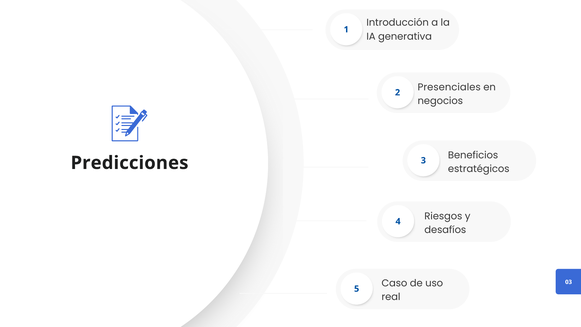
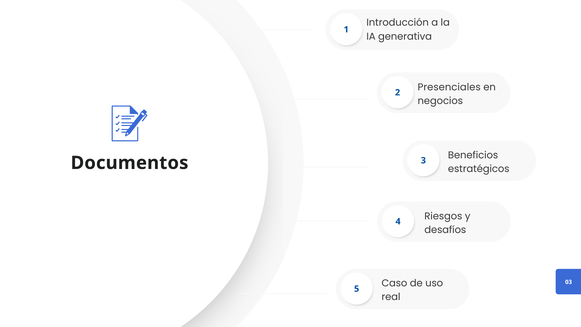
Predicciones: Predicciones -> Documentos
